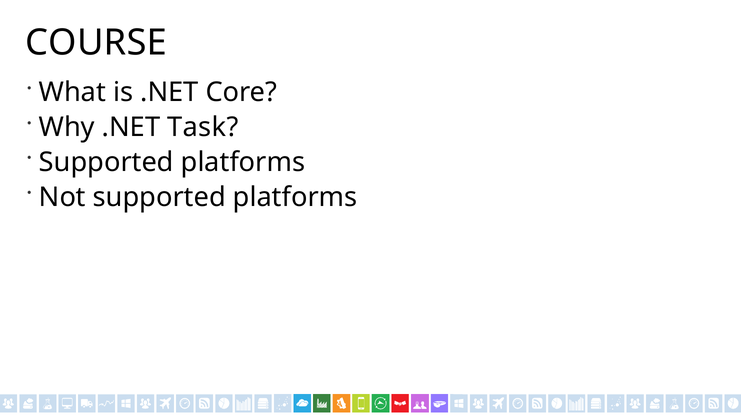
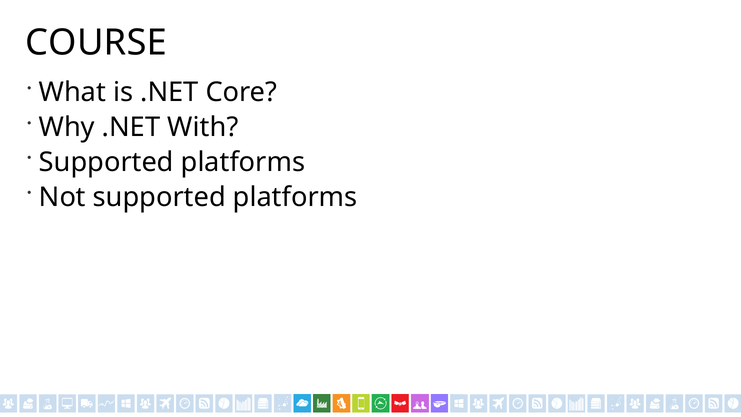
Task: Task -> With
